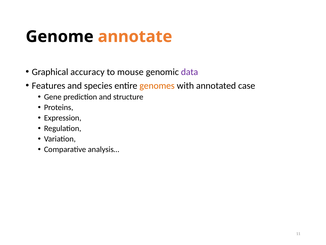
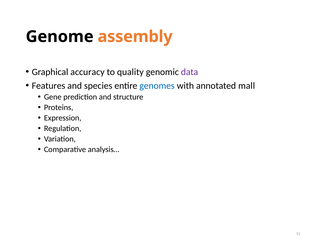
annotate: annotate -> assembly
mouse: mouse -> quality
genomes colour: orange -> blue
case: case -> mall
